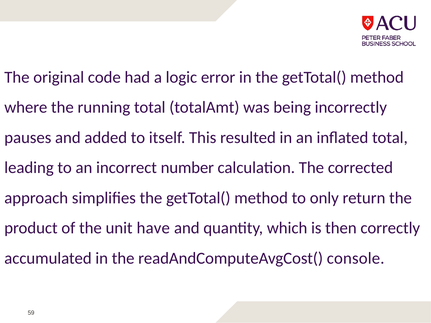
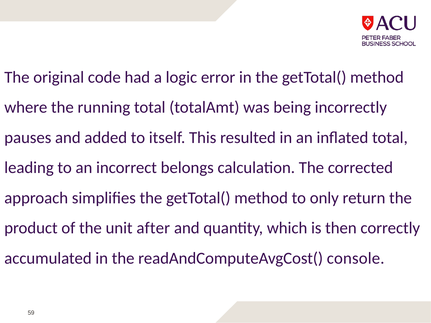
number: number -> belongs
have: have -> after
